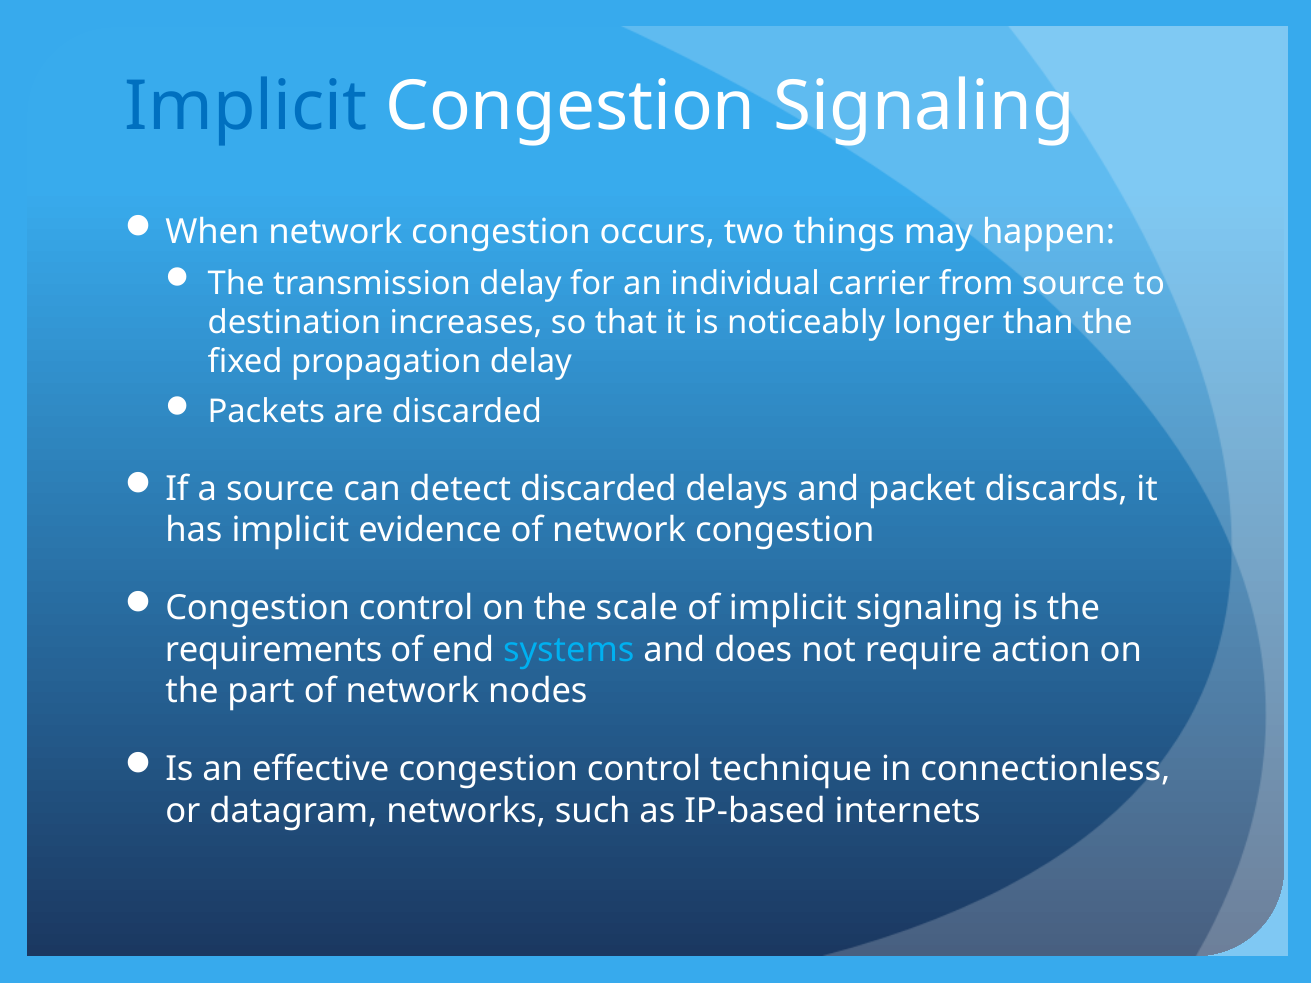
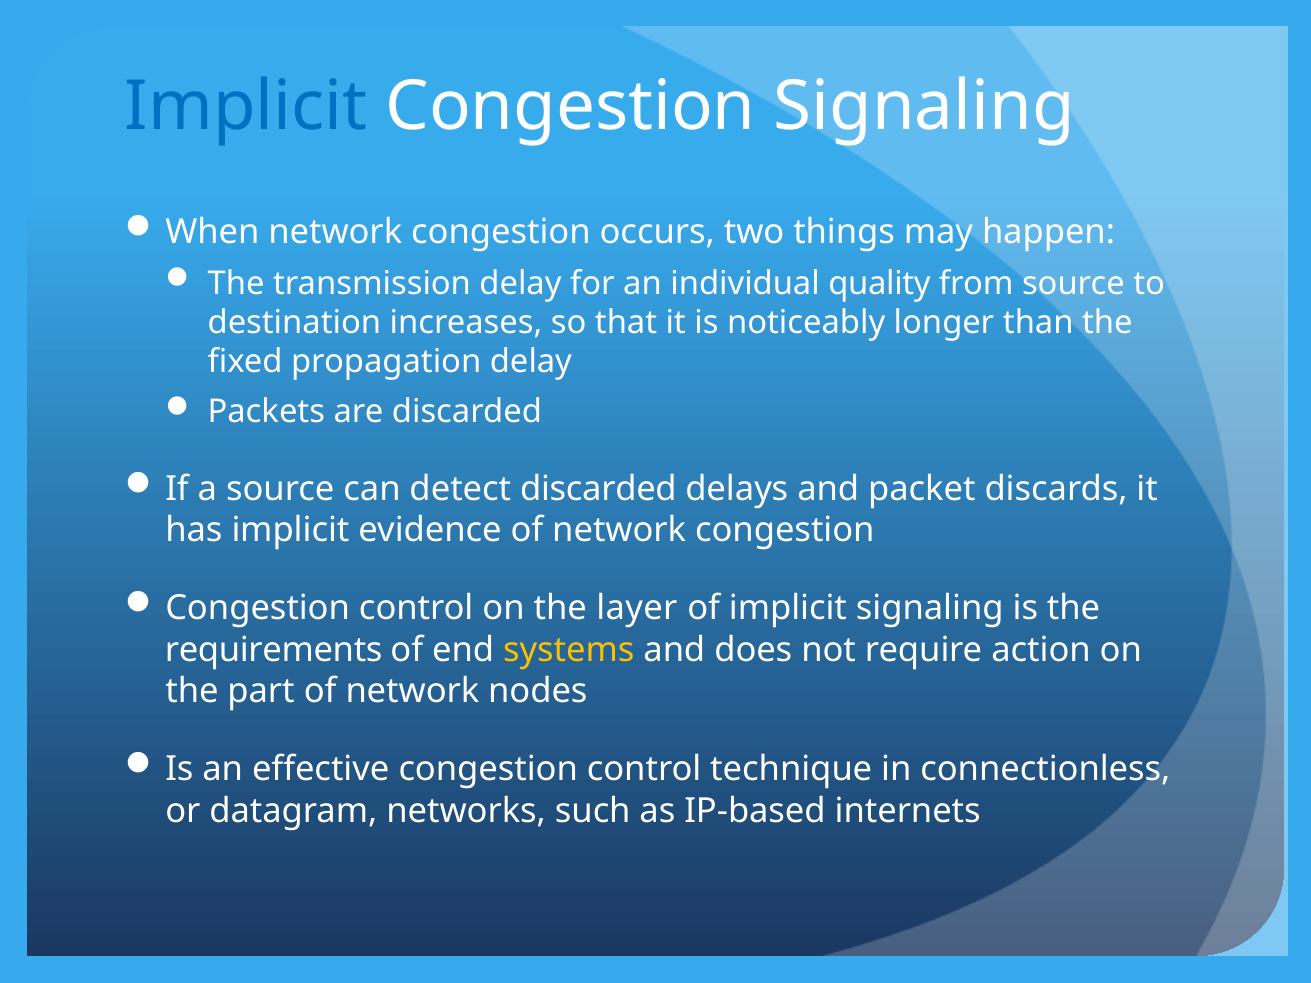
carrier: carrier -> quality
scale: scale -> layer
systems colour: light blue -> yellow
